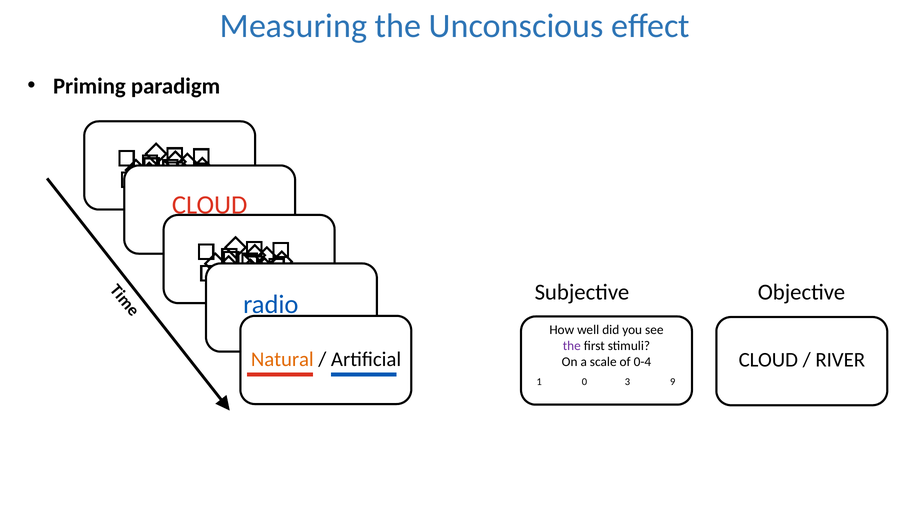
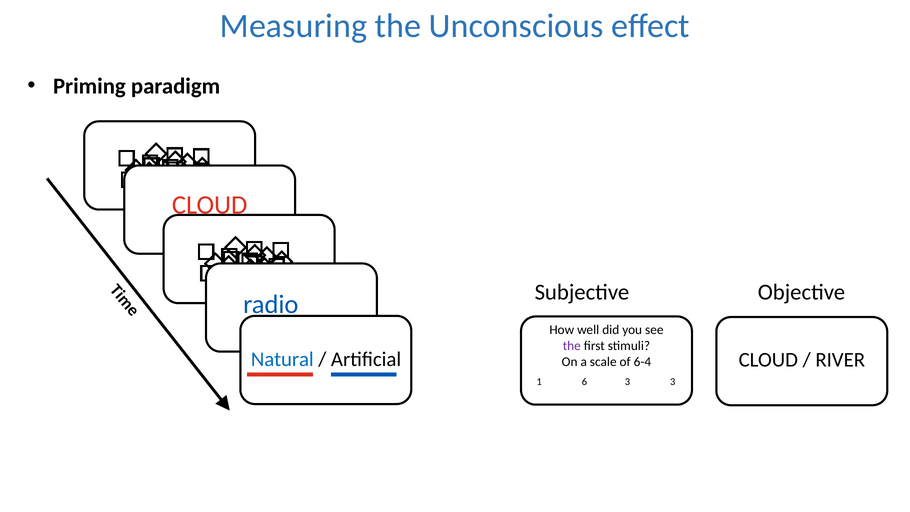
Natural colour: orange -> blue
0-4: 0-4 -> 6-4
0: 0 -> 6
3 9: 9 -> 3
